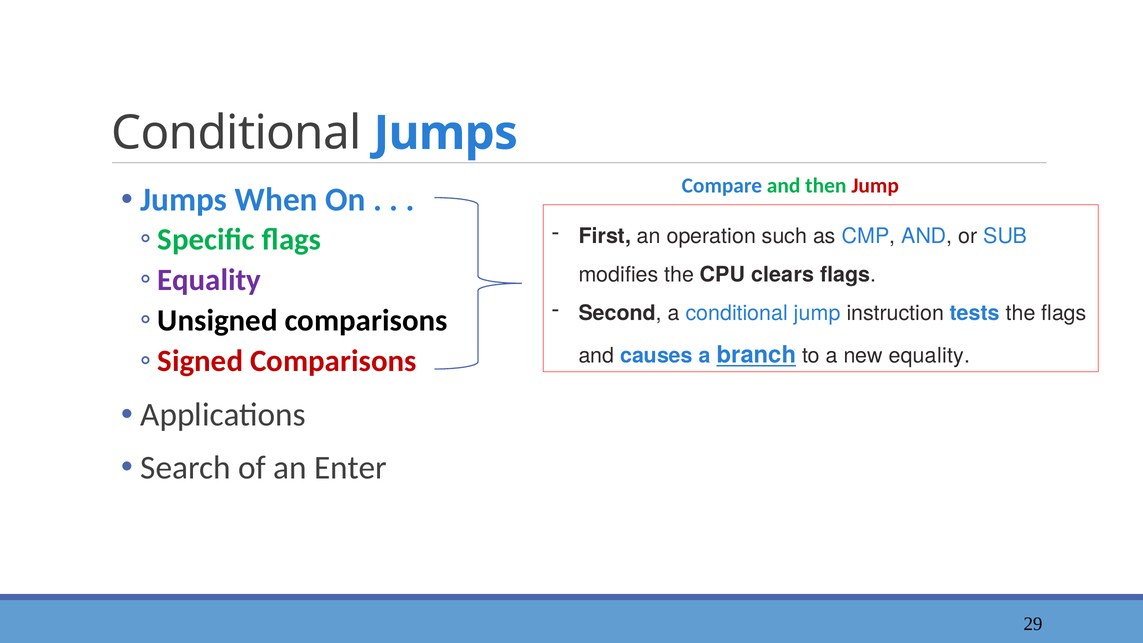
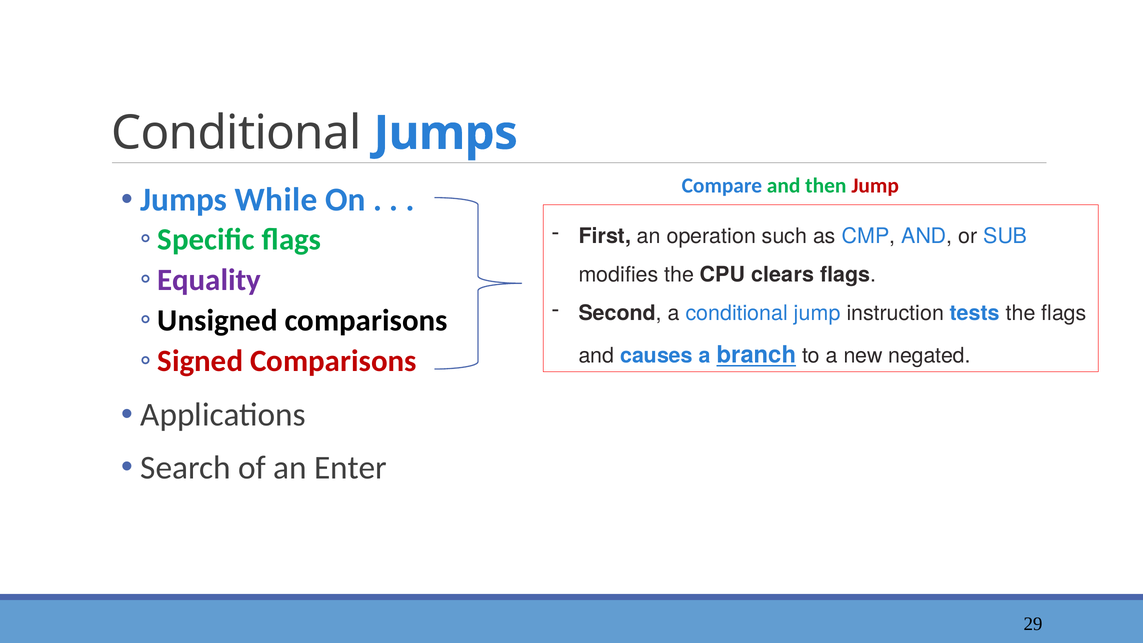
When: When -> While
equality: equality -> negated
